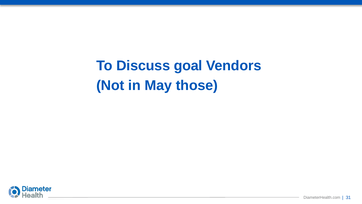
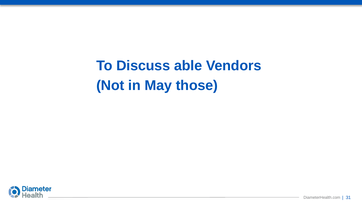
goal: goal -> able
